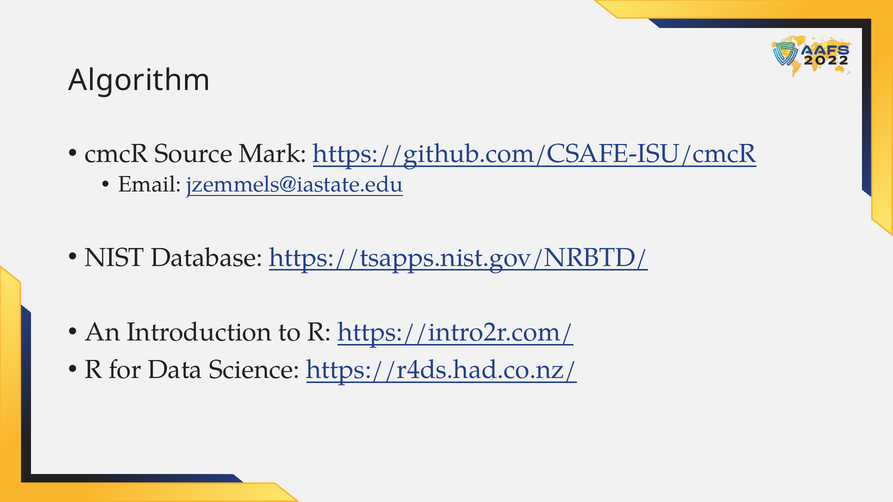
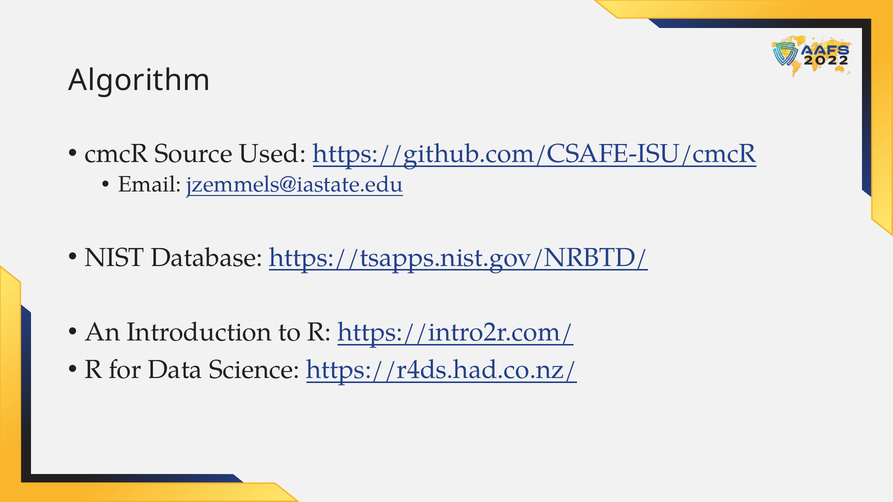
Mark: Mark -> Used
